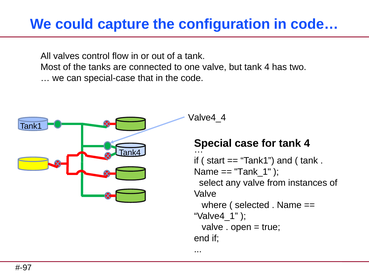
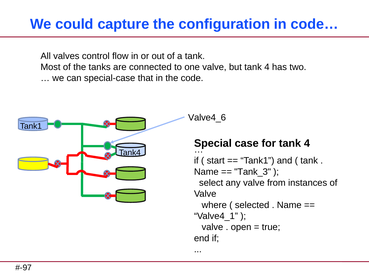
Valve4_4: Valve4_4 -> Valve4_6
Tank_1: Tank_1 -> Tank_3
